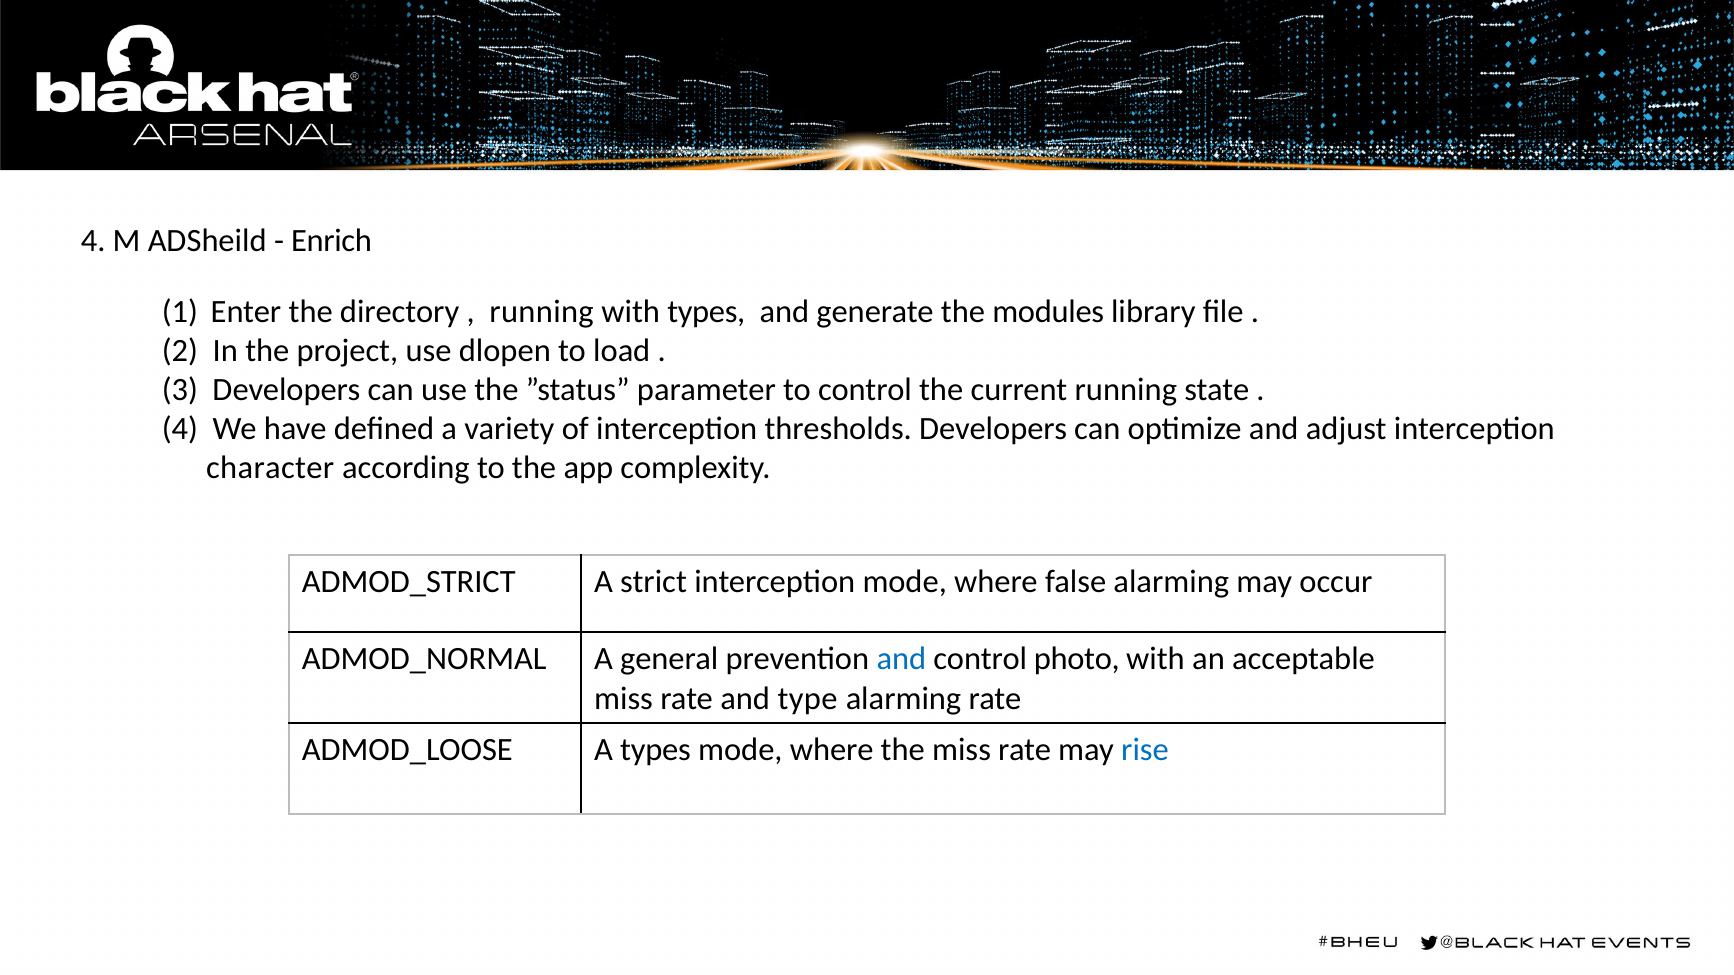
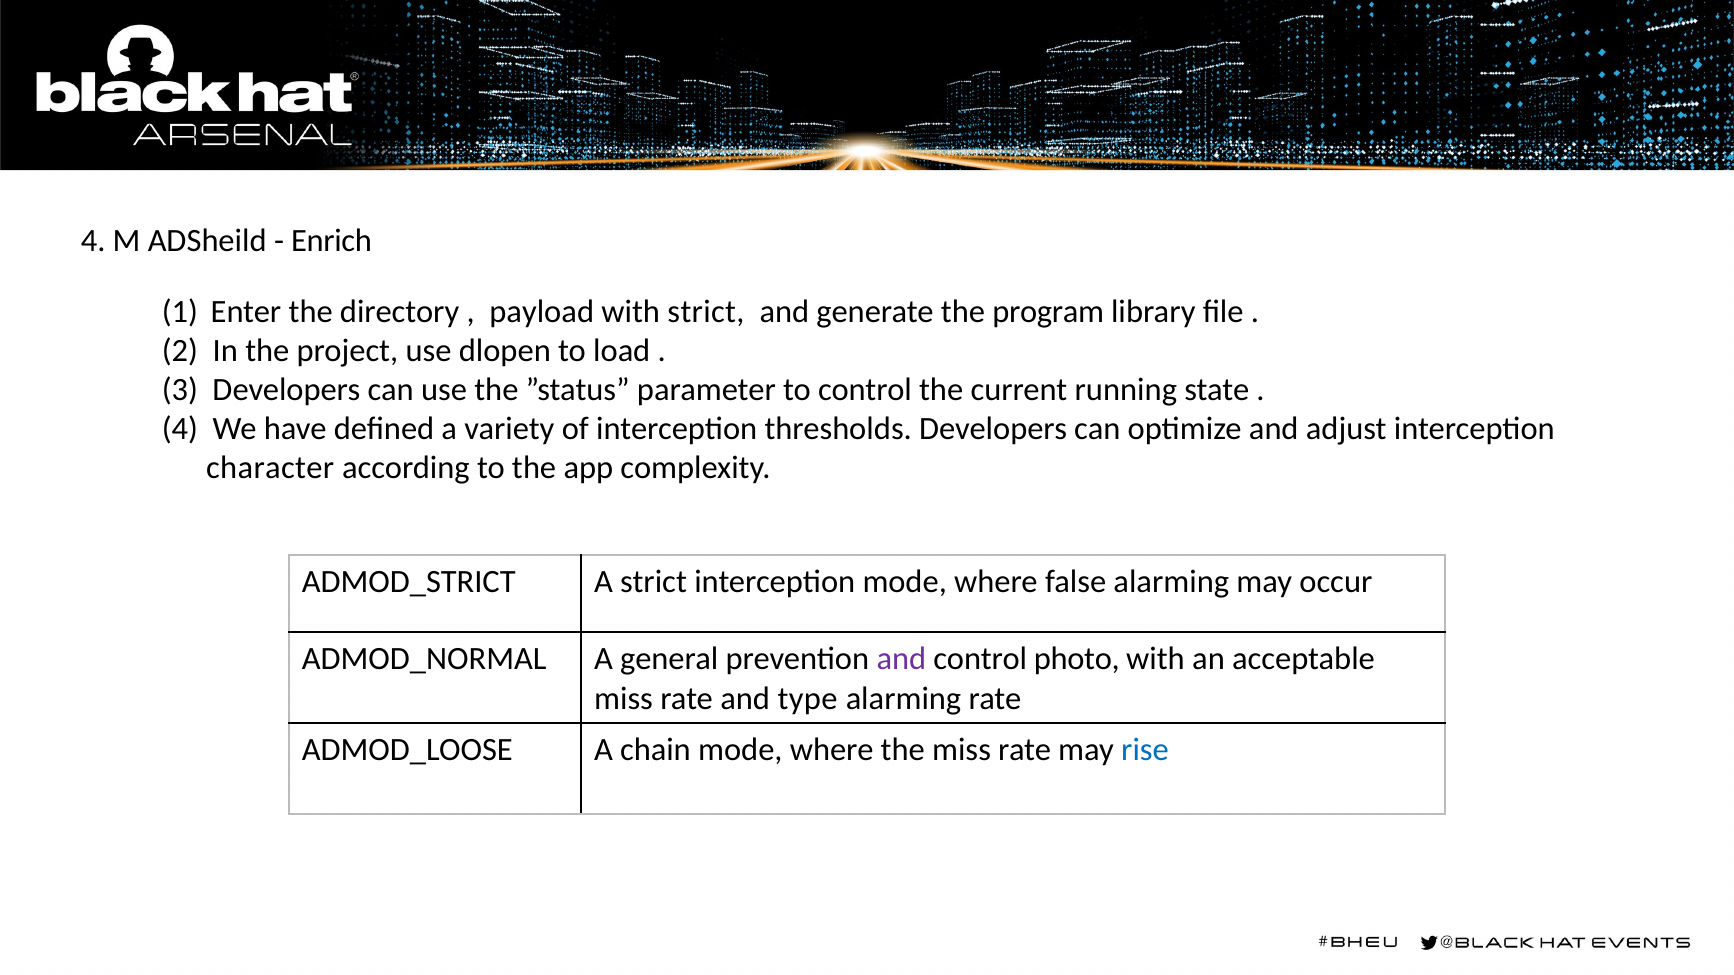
running at (542, 312): running -> payload
with types: types -> strict
modules: modules -> program
and at (901, 659) colour: blue -> purple
A types: types -> chain
